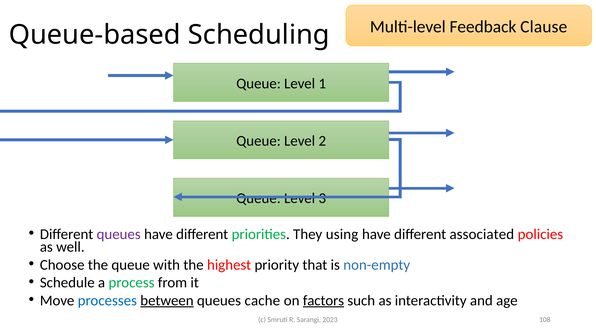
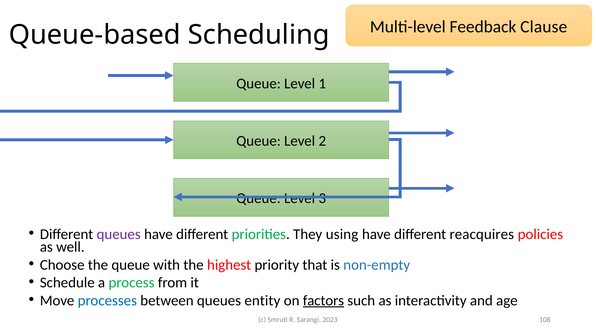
associated: associated -> reacquires
between underline: present -> none
cache: cache -> entity
